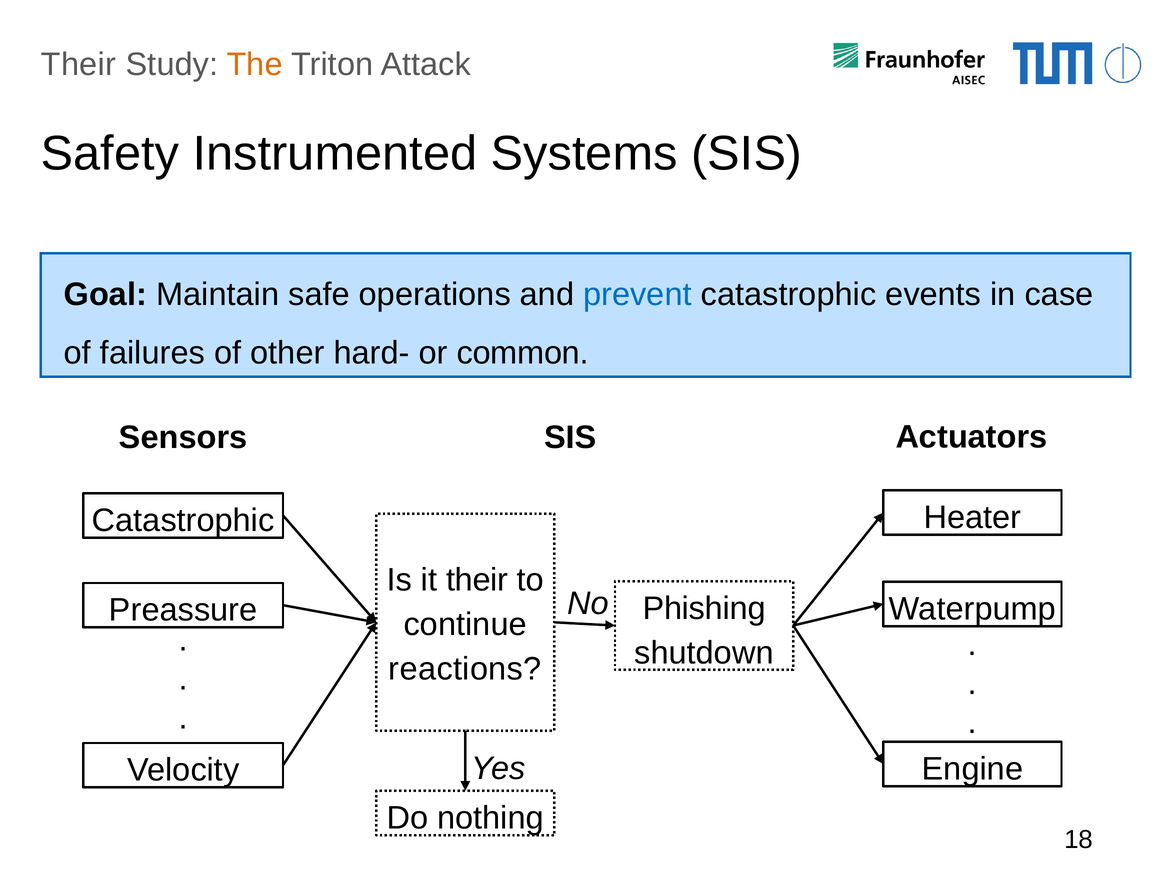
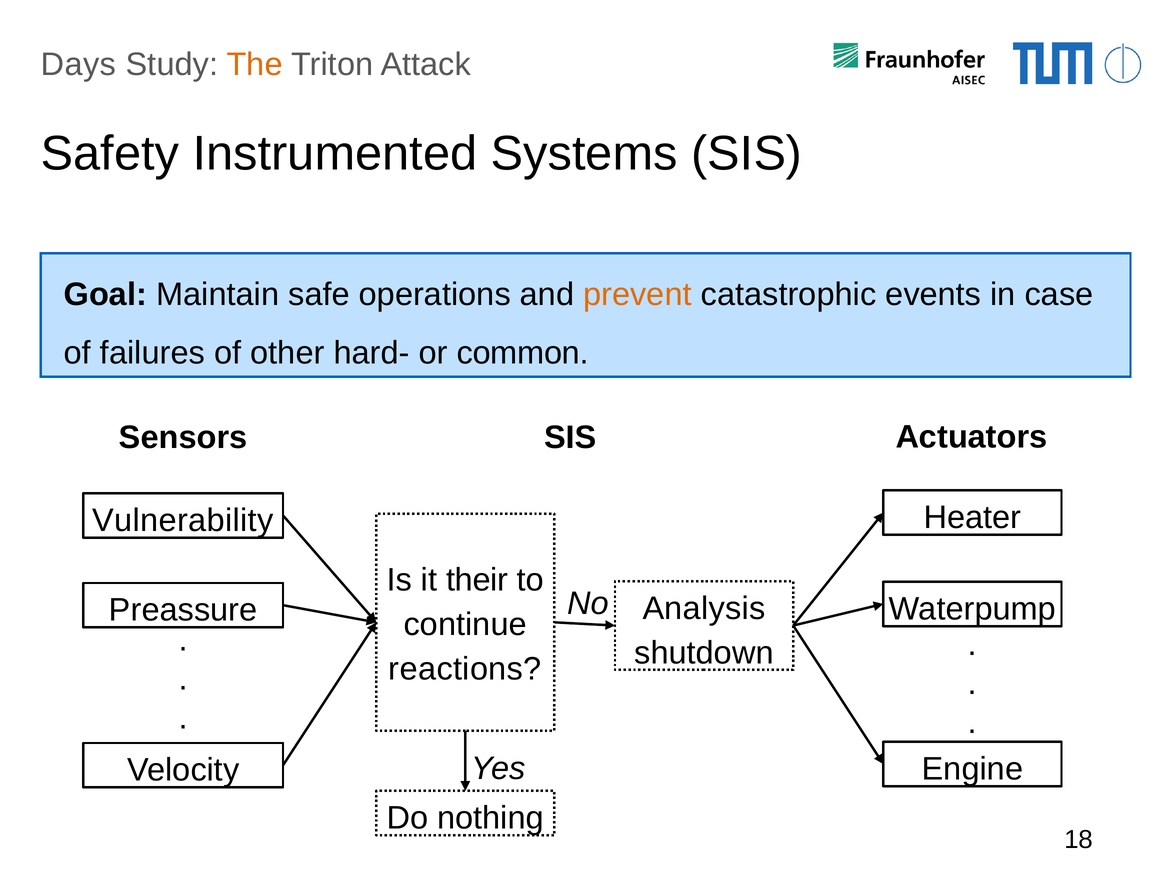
Their at (79, 64): Their -> Days
prevent colour: blue -> orange
Catastrophic at (183, 521): Catastrophic -> Vulnerability
Phishing: Phishing -> Analysis
